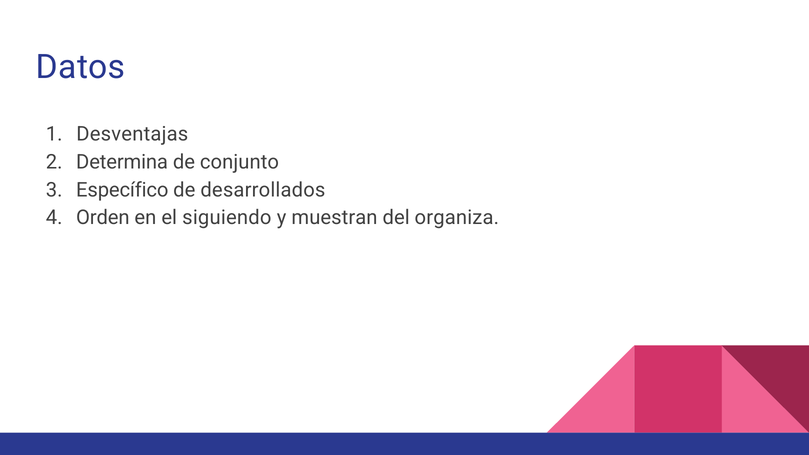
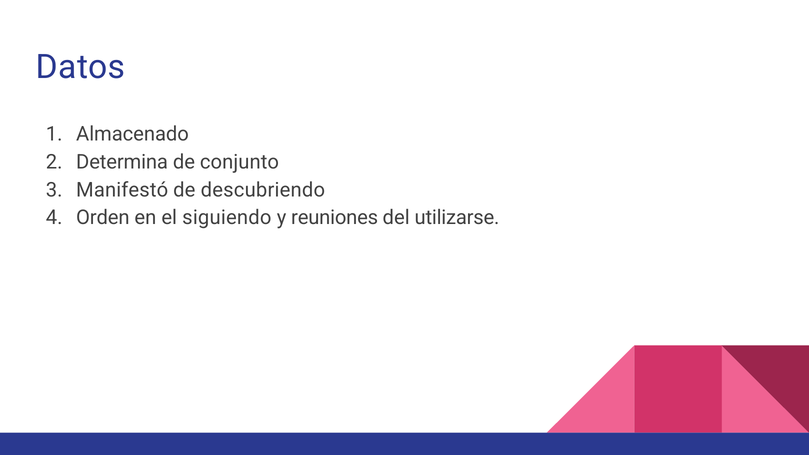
Desventajas: Desventajas -> Almacenado
Específico: Específico -> Manifestó
desarrollados: desarrollados -> descubriendo
muestran: muestran -> reuniones
organiza: organiza -> utilizarse
